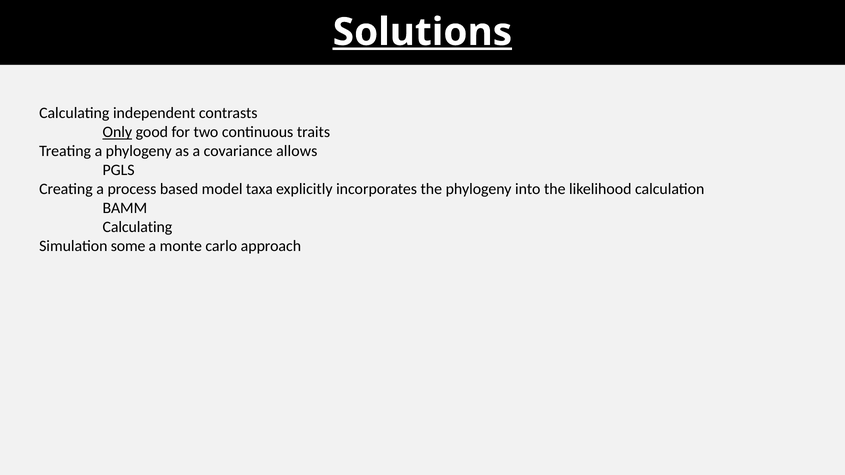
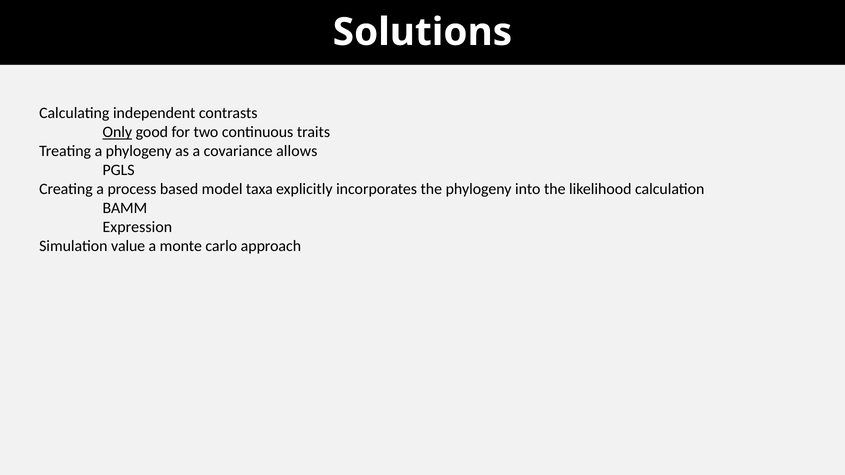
Solutions underline: present -> none
Calculating at (137, 227): Calculating -> Expression
some: some -> value
